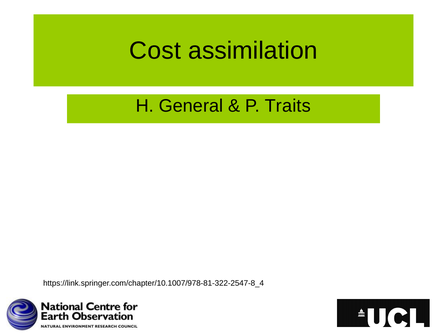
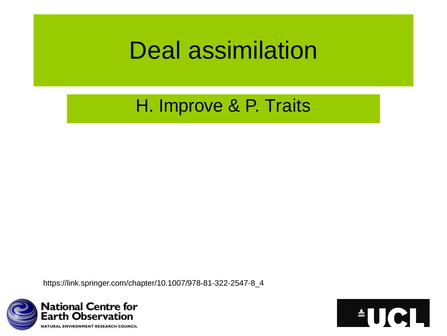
Cost: Cost -> Deal
General: General -> Improve
